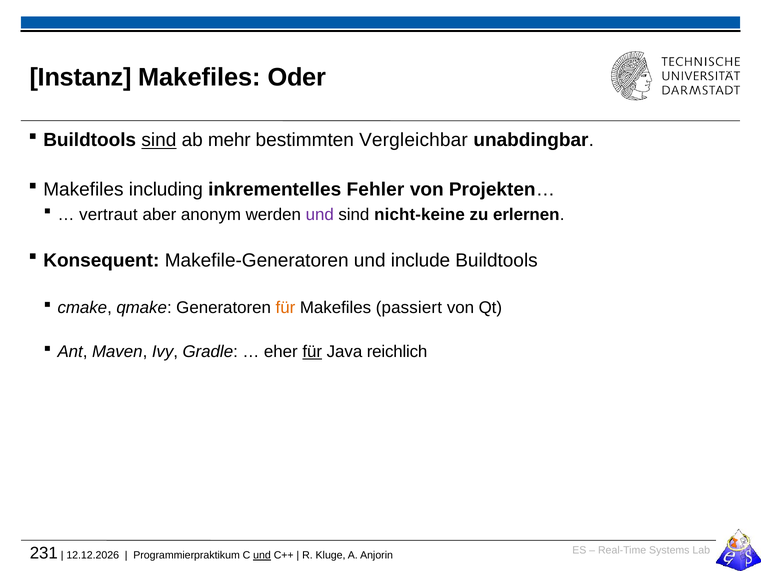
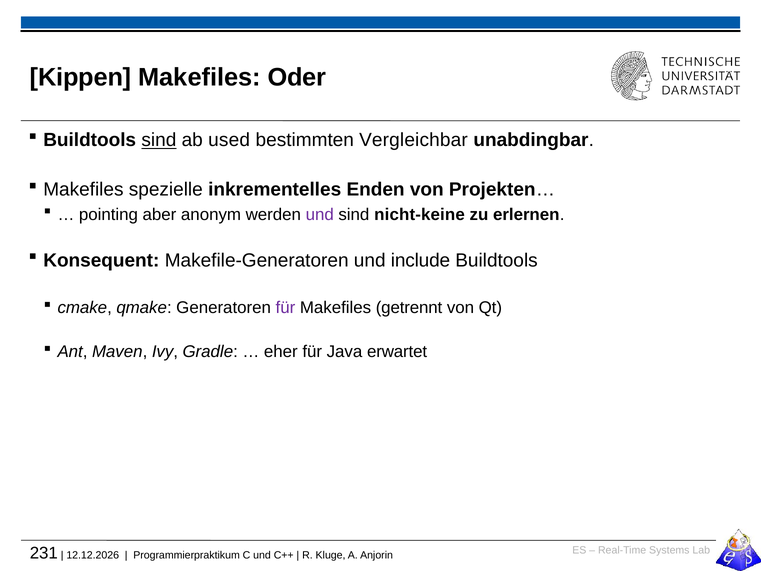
Instanz: Instanz -> Kippen
mehr: mehr -> used
including: including -> spezielle
Fehler: Fehler -> Enden
vertraut: vertraut -> pointing
für at (285, 308) colour: orange -> purple
passiert: passiert -> getrennt
für at (312, 352) underline: present -> none
reichlich: reichlich -> erwartet
und at (262, 555) underline: present -> none
